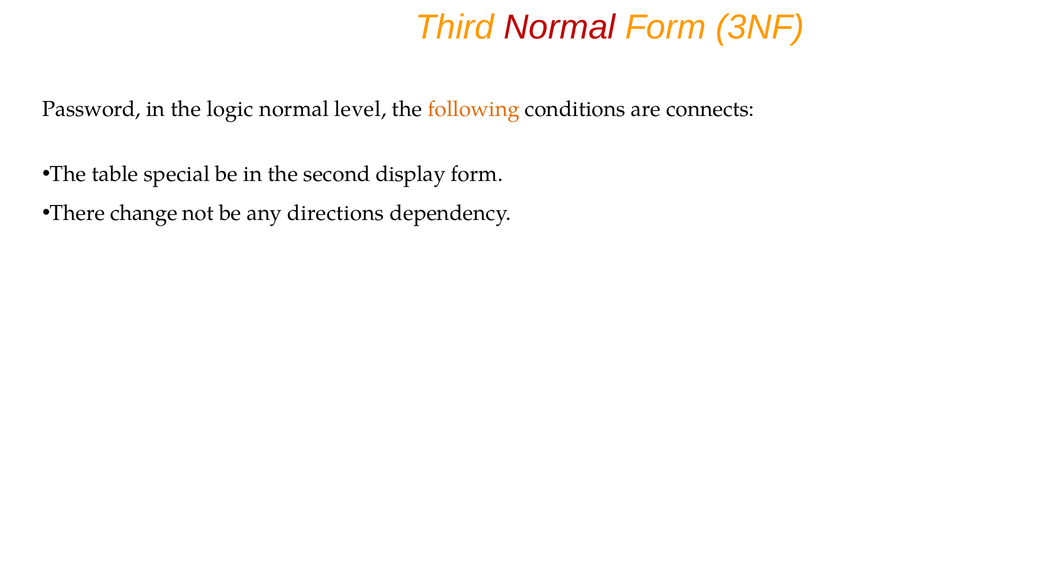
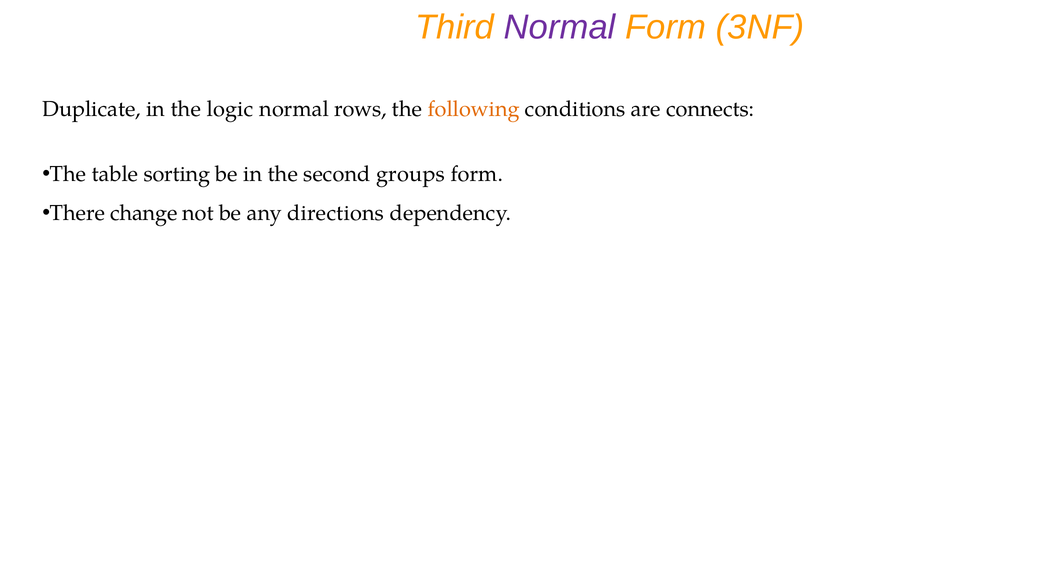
Normal at (560, 27) colour: red -> purple
Password: Password -> Duplicate
level: level -> rows
special: special -> sorting
display: display -> groups
